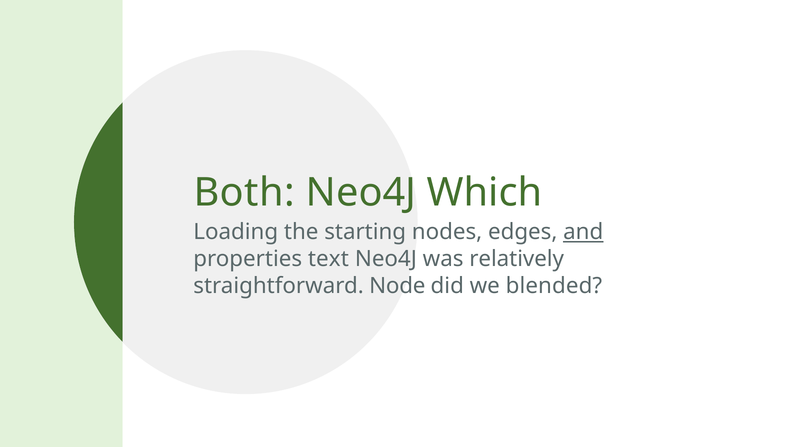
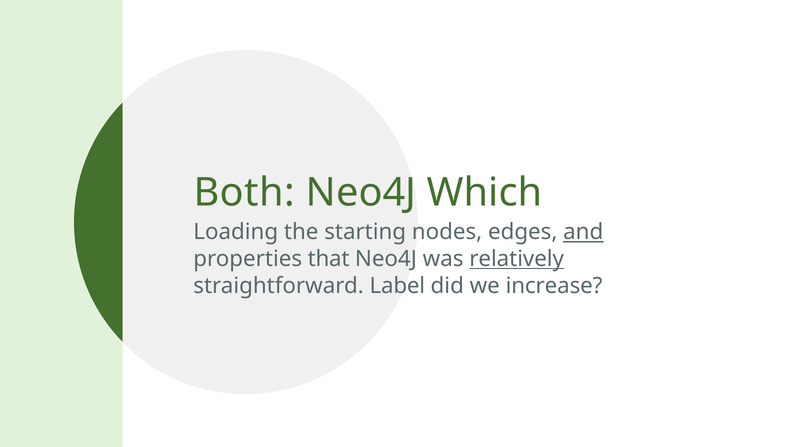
text: text -> that
relatively underline: none -> present
Node: Node -> Label
blended: blended -> increase
